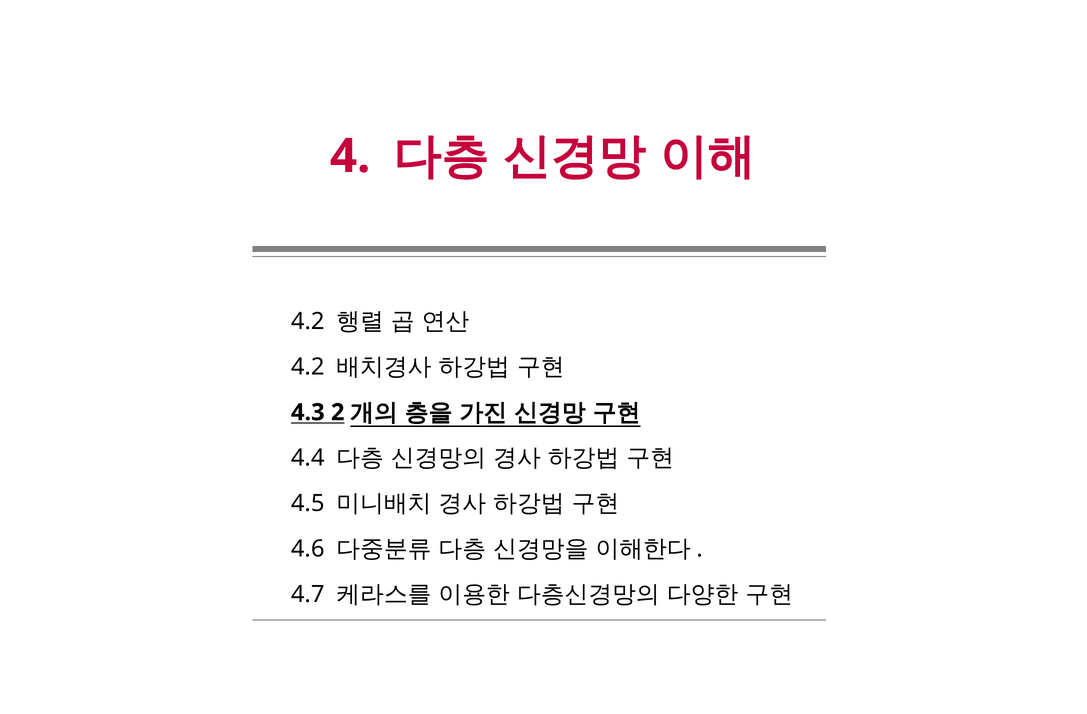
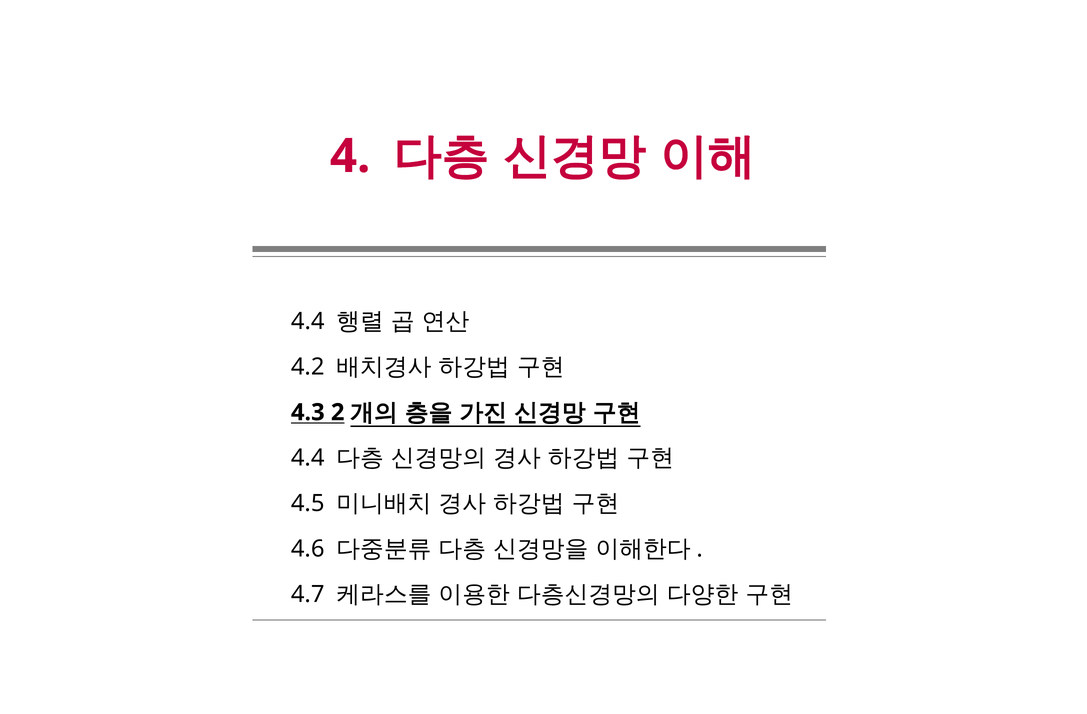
4.2 at (308, 321): 4.2 -> 4.4
